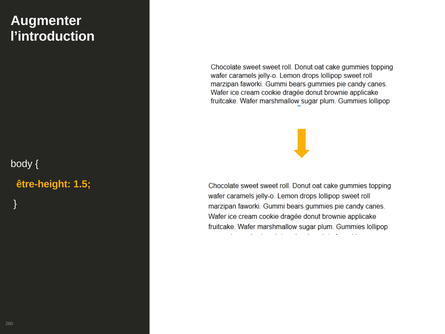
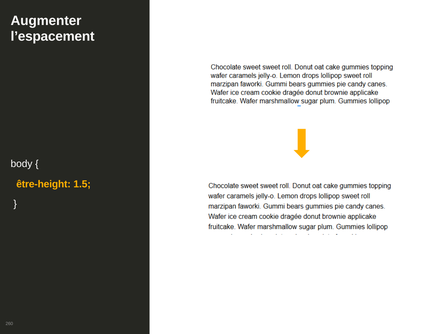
l’introduction: l’introduction -> l’espacement
